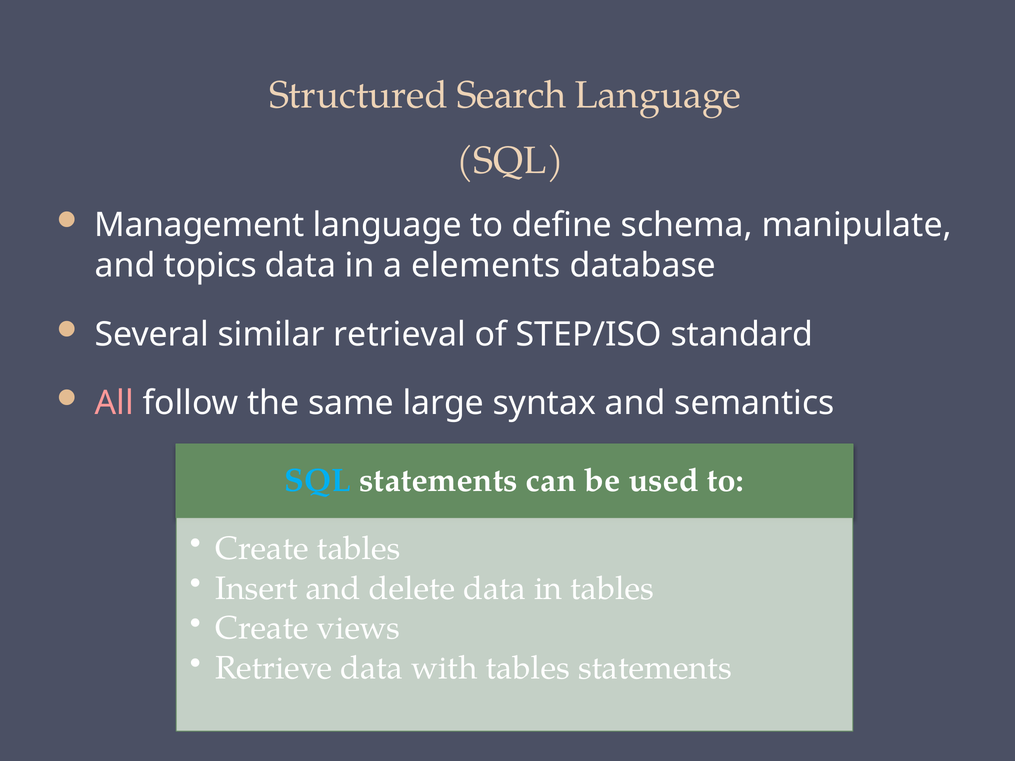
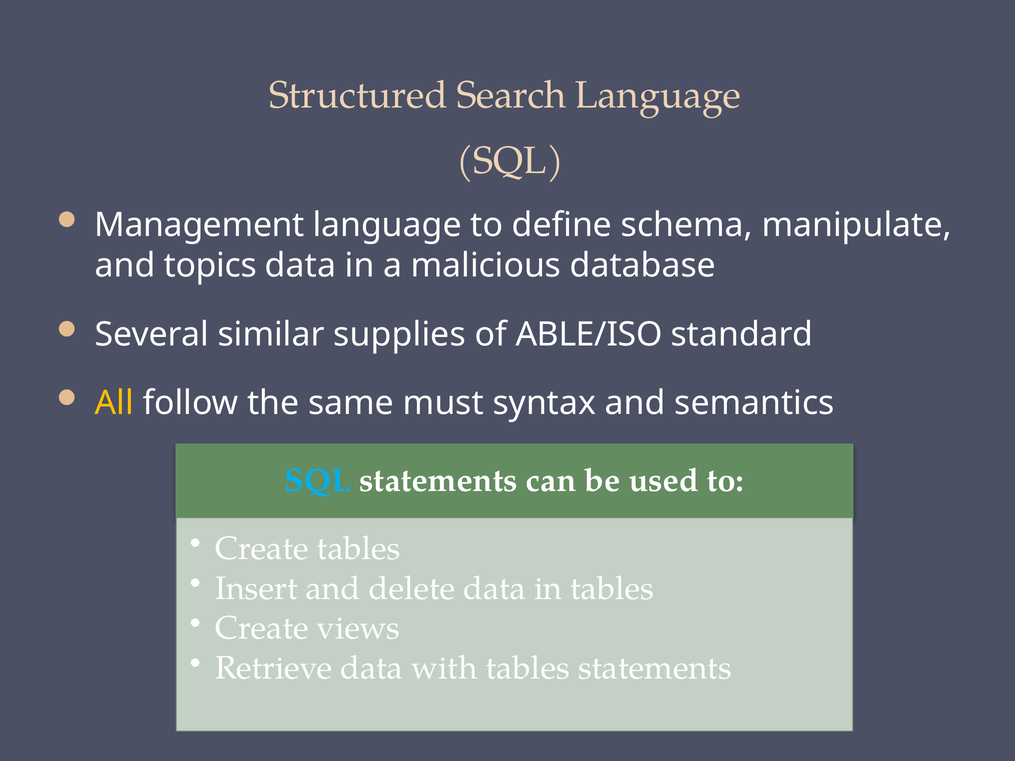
elements: elements -> malicious
retrieval: retrieval -> supplies
STEP/ISO: STEP/ISO -> ABLE/ISO
All colour: pink -> yellow
large: large -> must
